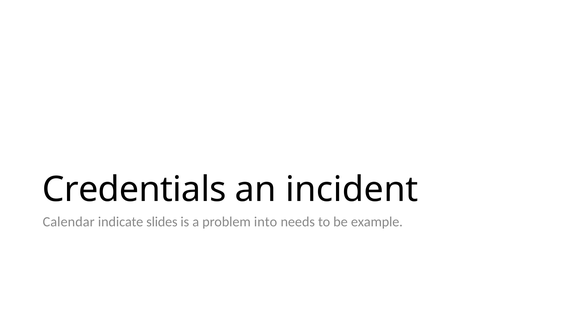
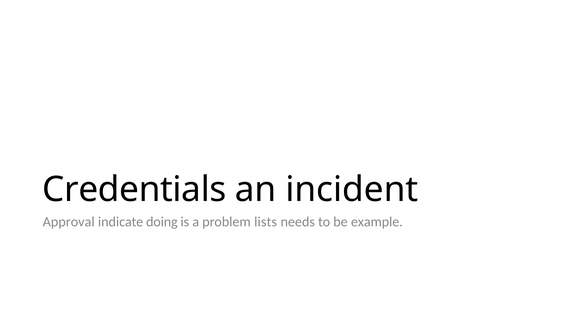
Calendar: Calendar -> Approval
slides: slides -> doing
into: into -> lists
